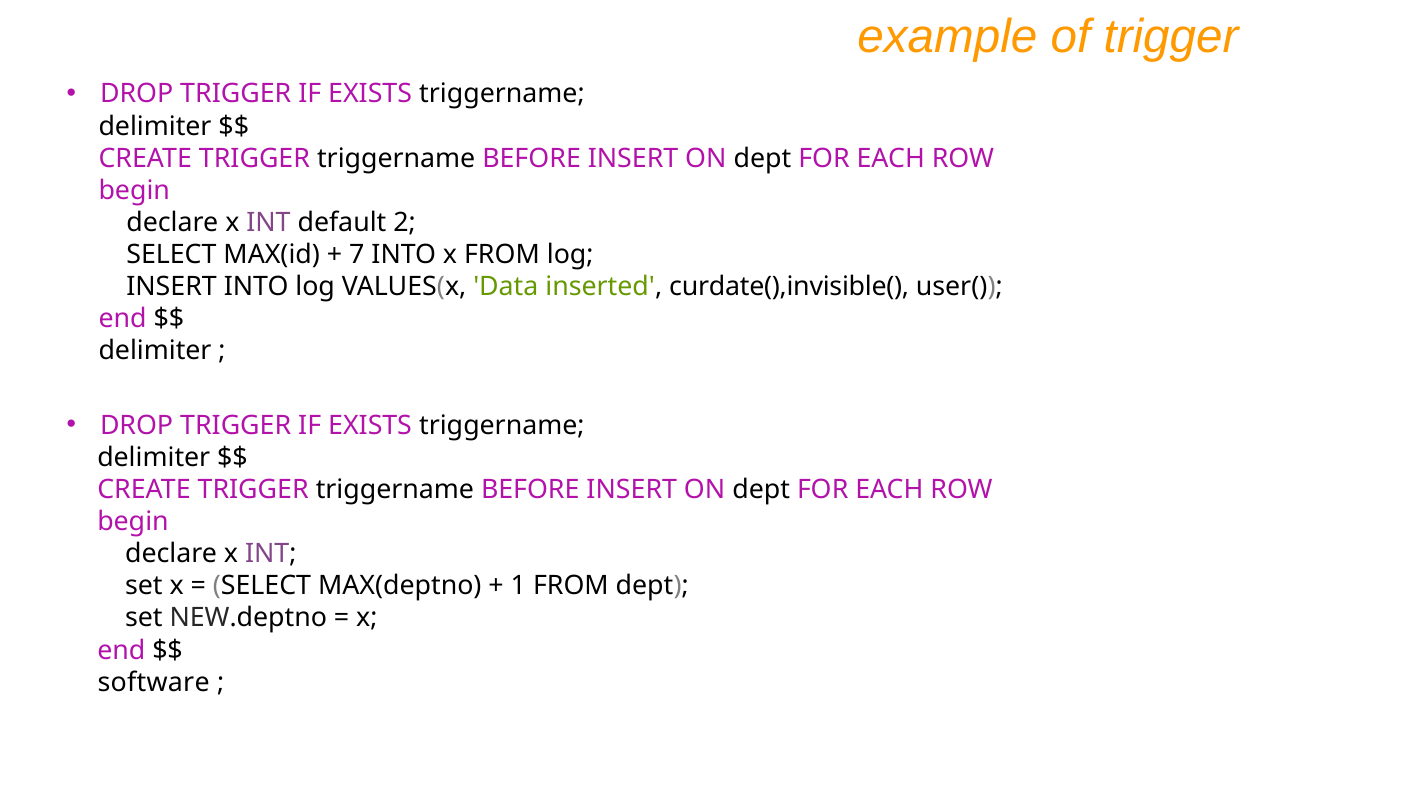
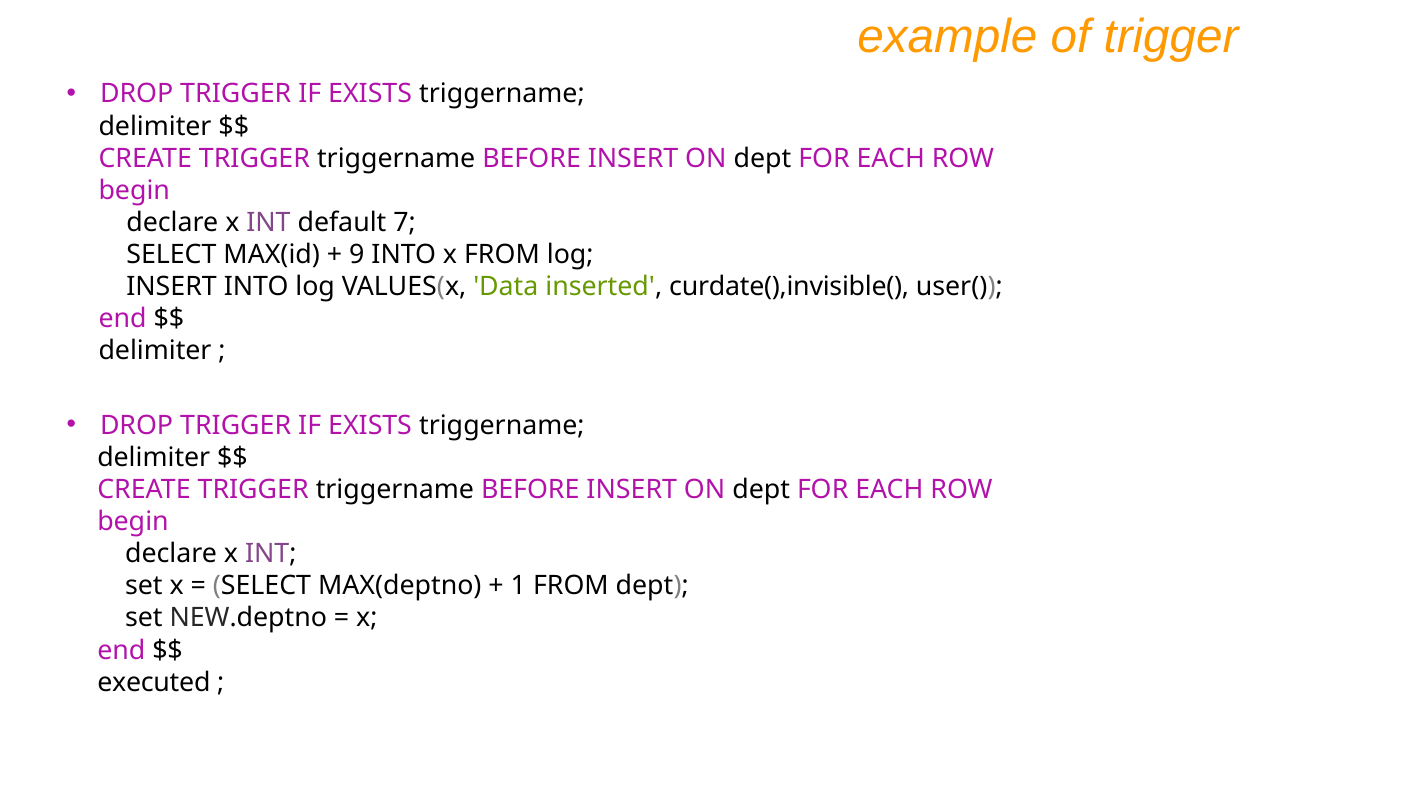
2: 2 -> 7
7: 7 -> 9
software: software -> executed
